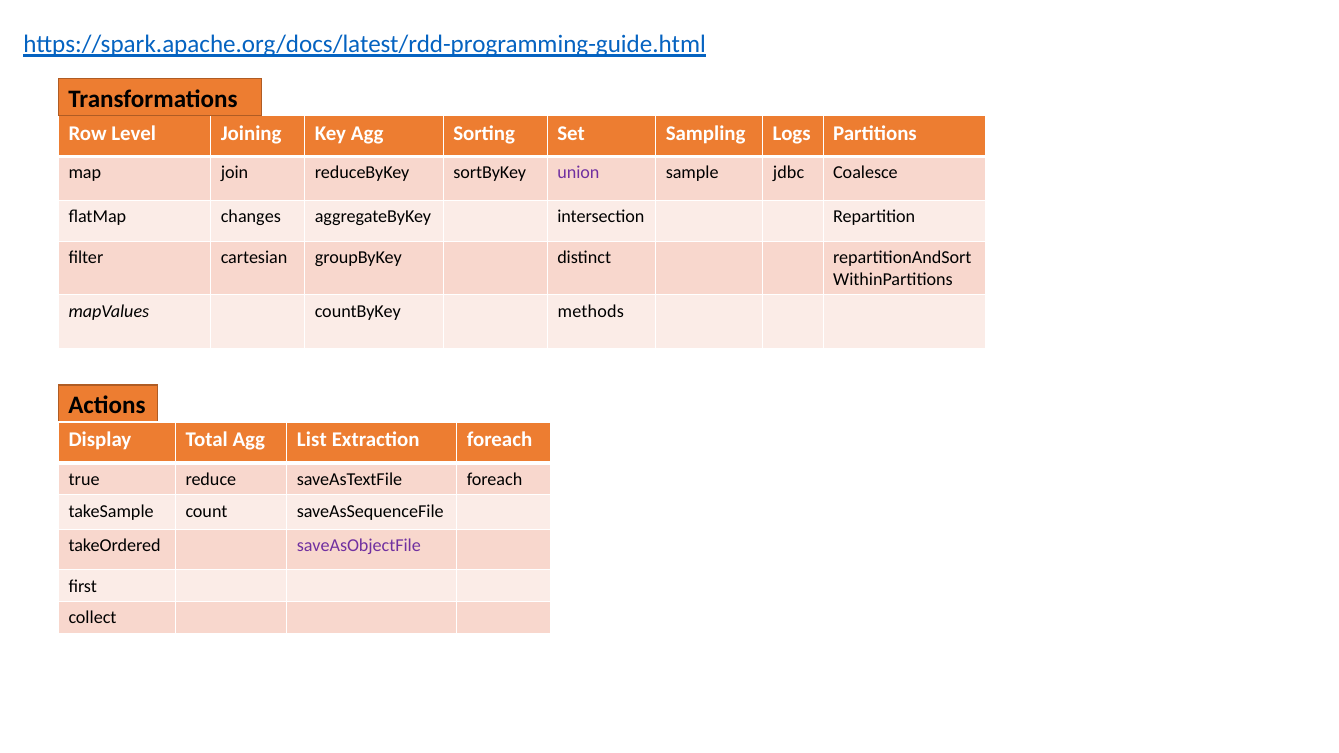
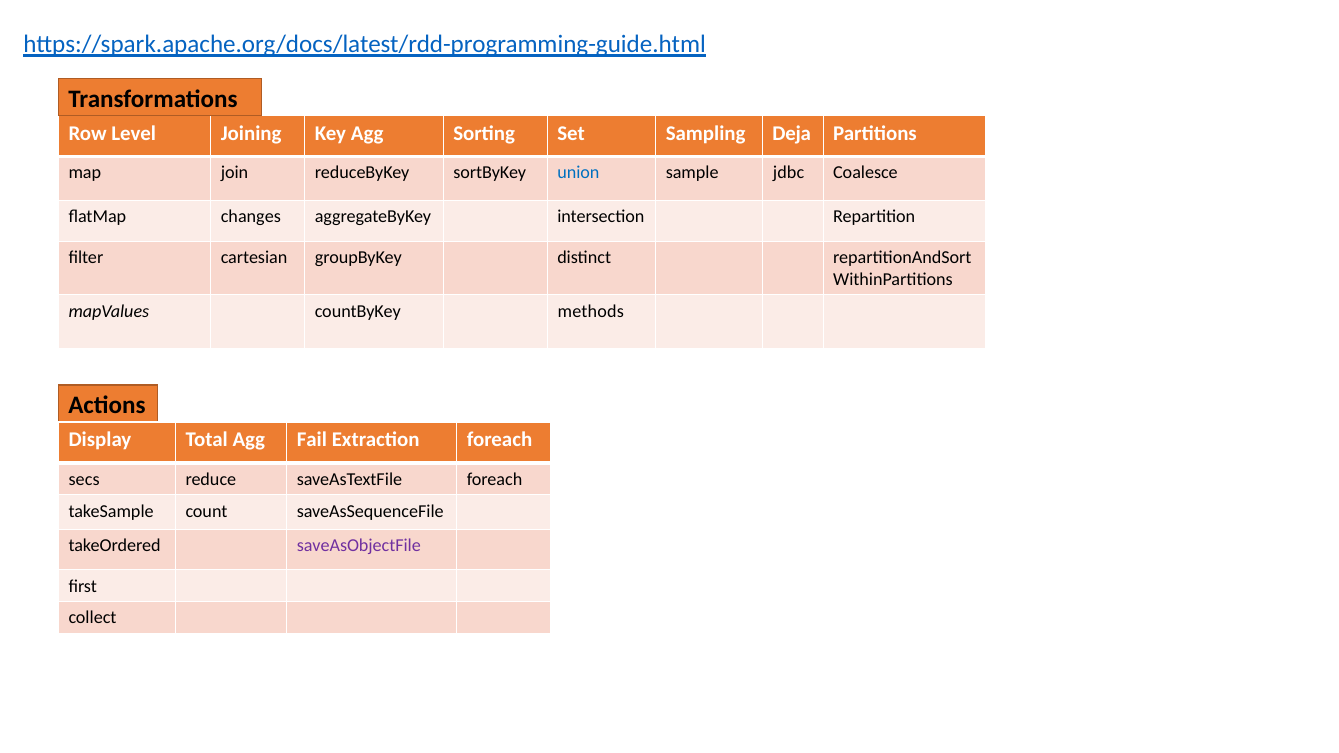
Logs: Logs -> Deja
union colour: purple -> blue
List: List -> Fail
true: true -> secs
